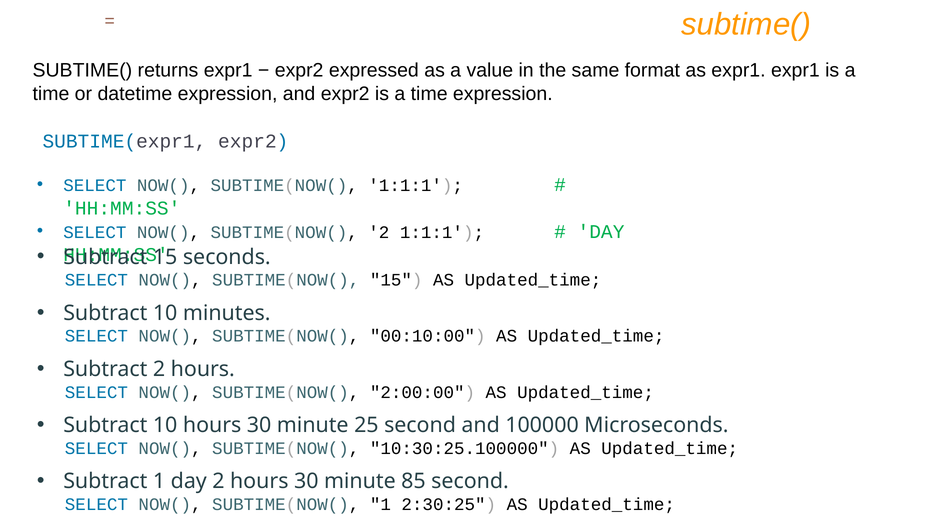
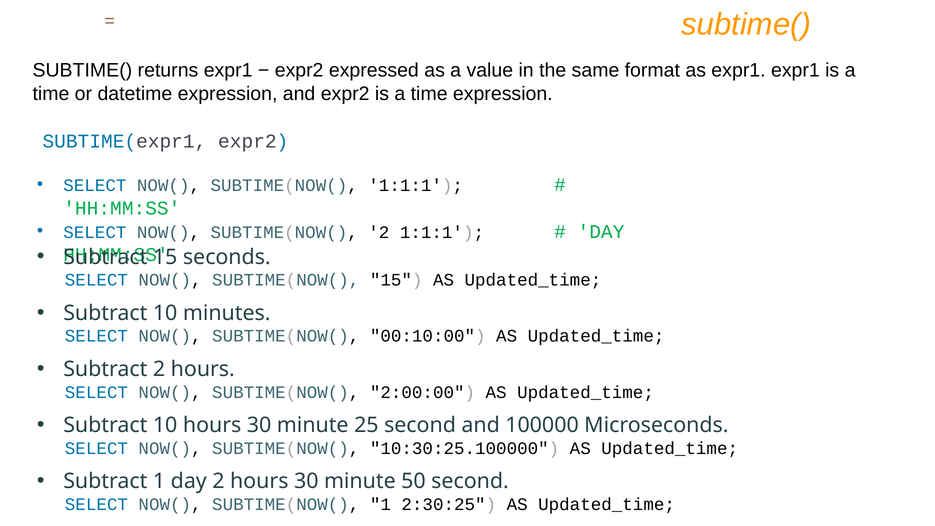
85: 85 -> 50
